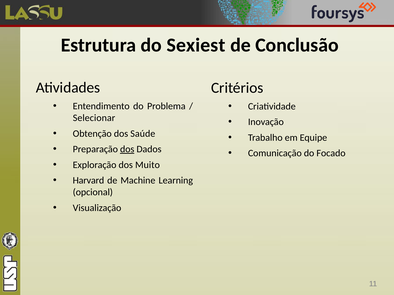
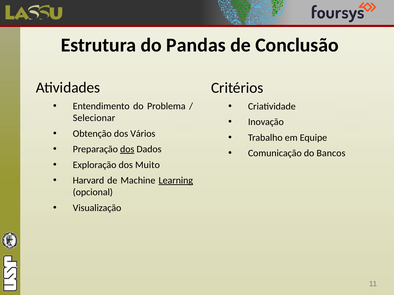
Sexiest: Sexiest -> Pandas
Saúde: Saúde -> Vários
Focado: Focado -> Bancos
Learning underline: none -> present
